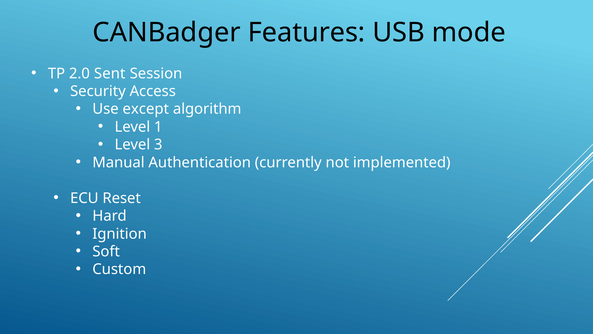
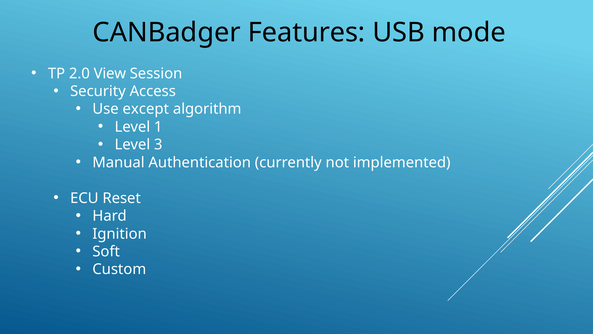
Sent: Sent -> View
